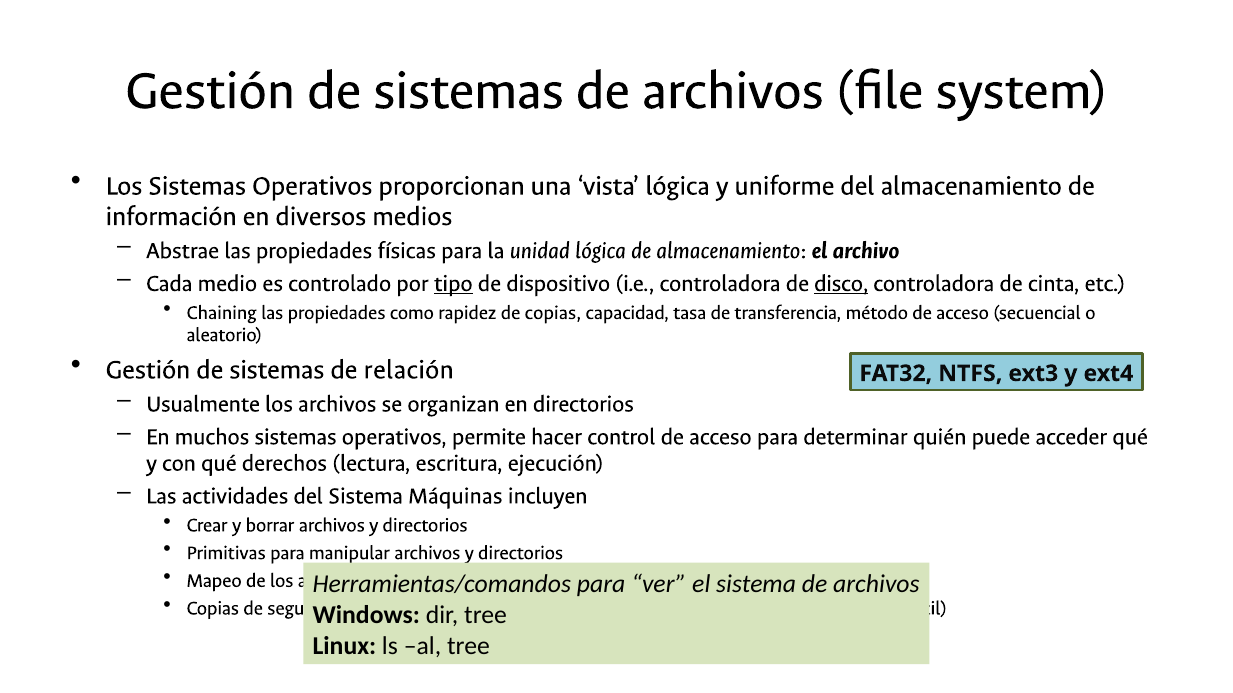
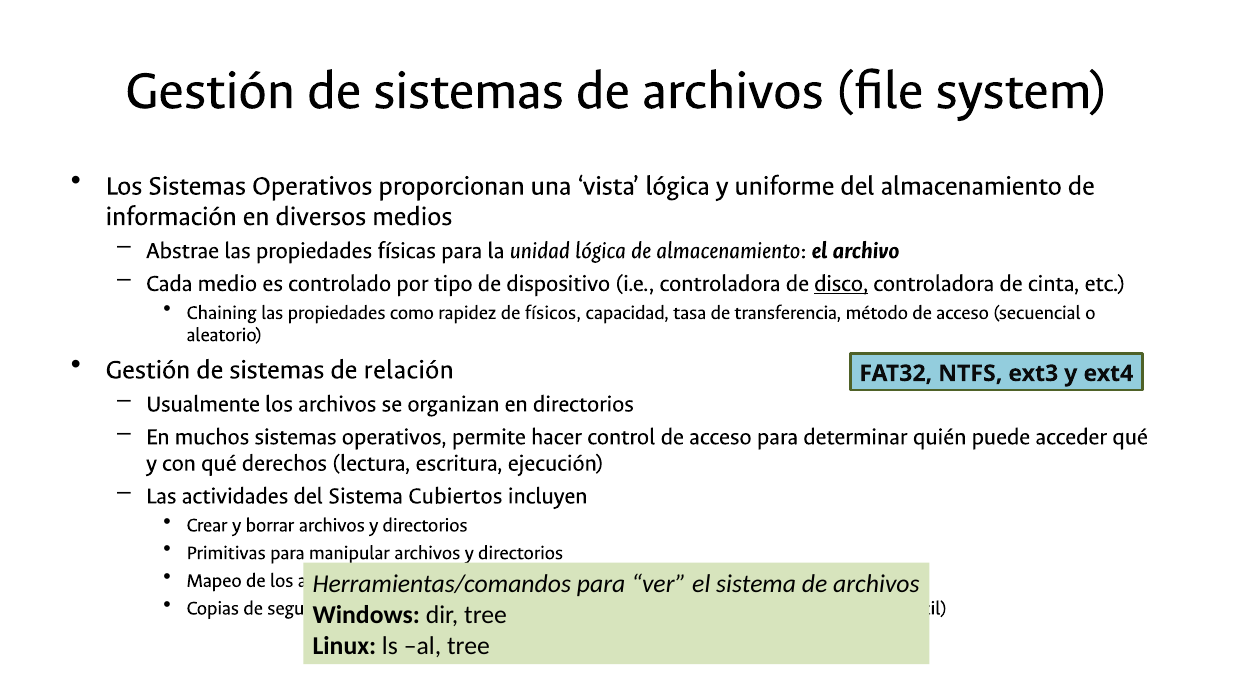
tipo underline: present -> none
de copias: copias -> físicos
Máquinas: Máquinas -> Cubiertos
